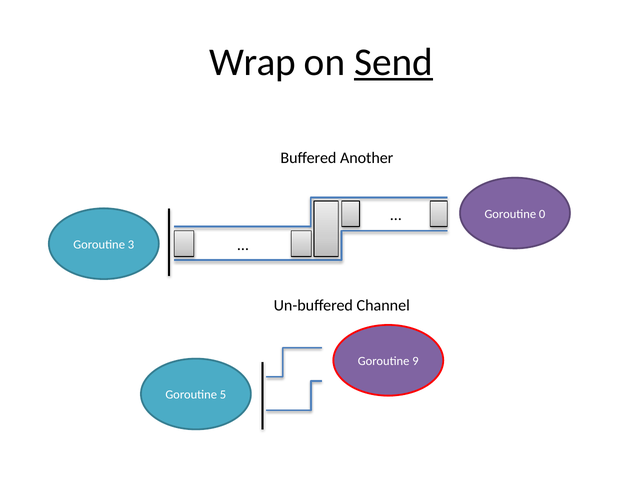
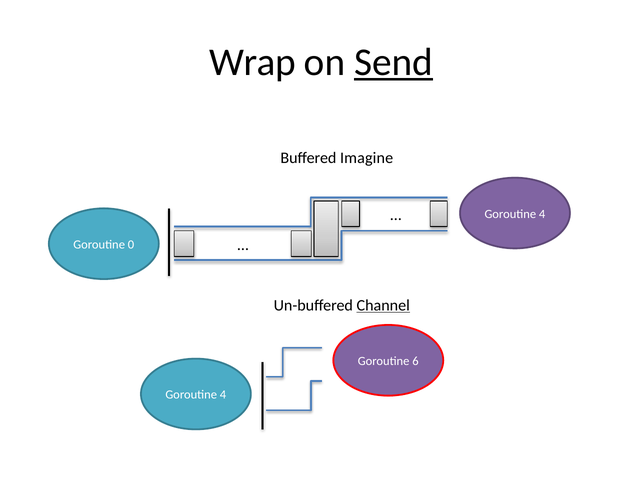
Another: Another -> Imagine
0 at (542, 214): 0 -> 4
3: 3 -> 0
Channel underline: none -> present
9: 9 -> 6
5 at (223, 395): 5 -> 4
